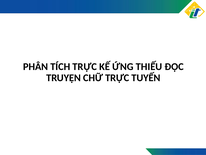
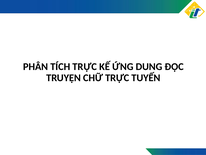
THIẾU: THIẾU -> DUNG
